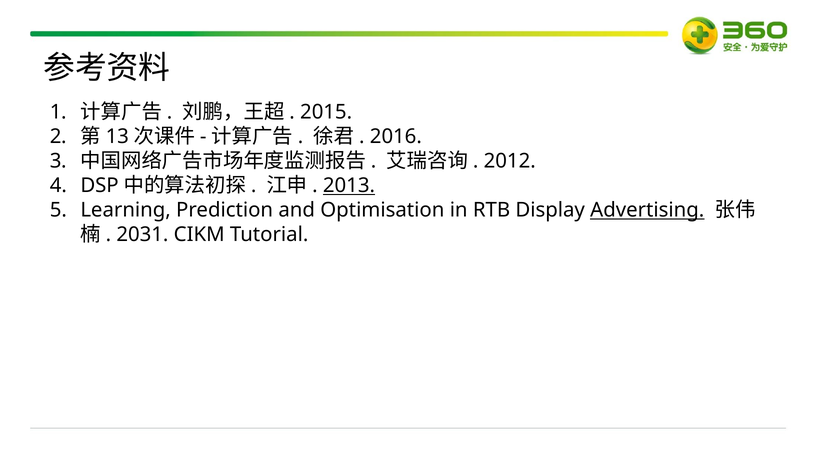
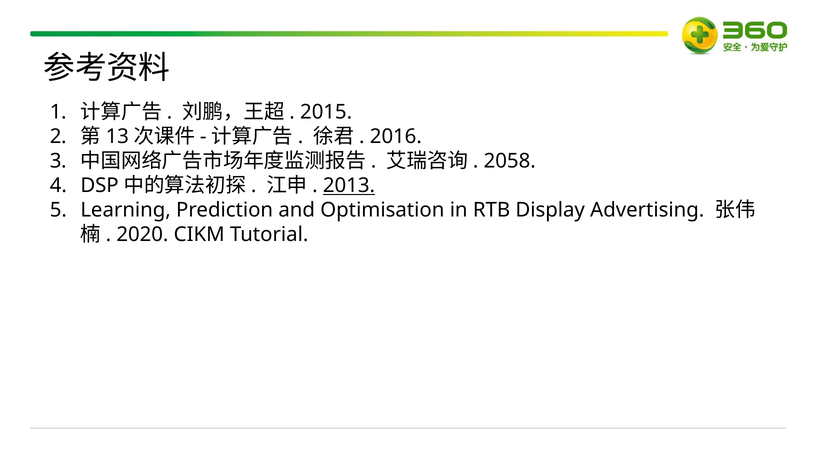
2012: 2012 -> 2058
Advertising underline: present -> none
2031: 2031 -> 2020
